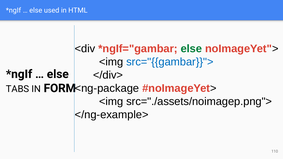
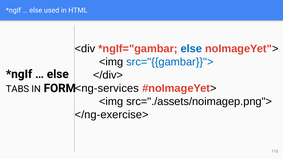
else at (191, 49) colour: green -> blue
<ng-package: <ng-package -> <ng-services
</ng-example>: </ng-example> -> </ng-exercise>
